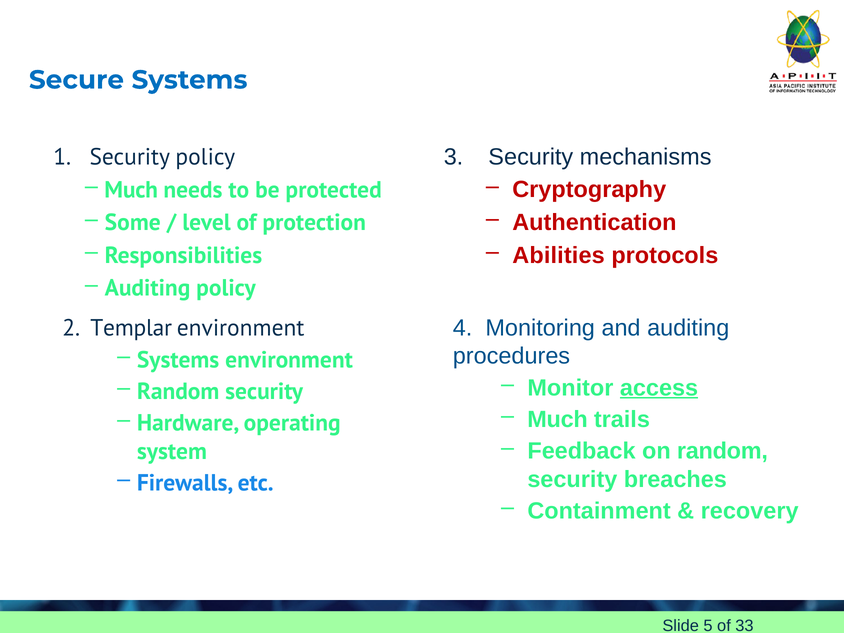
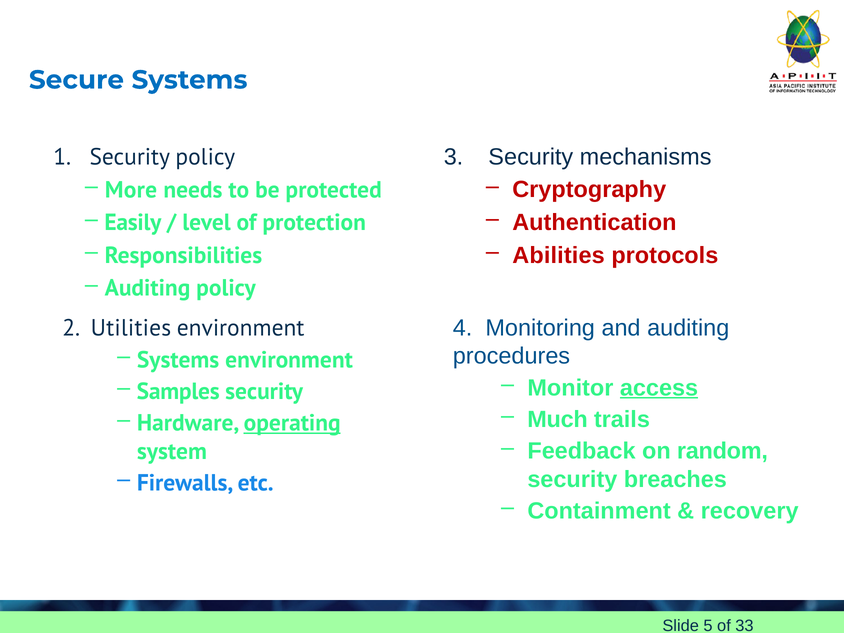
Much at (131, 190): Much -> More
Some: Some -> Easily
Templar: Templar -> Utilities
Random at (178, 391): Random -> Samples
operating underline: none -> present
